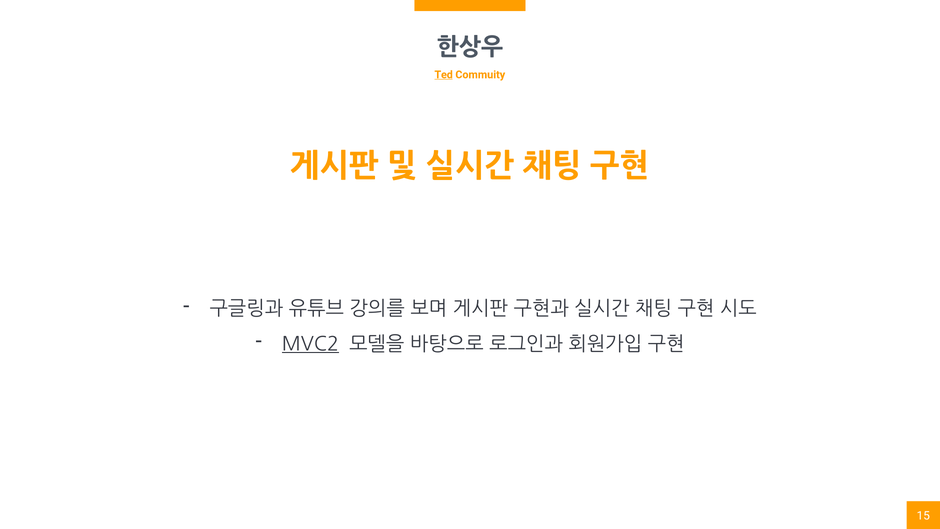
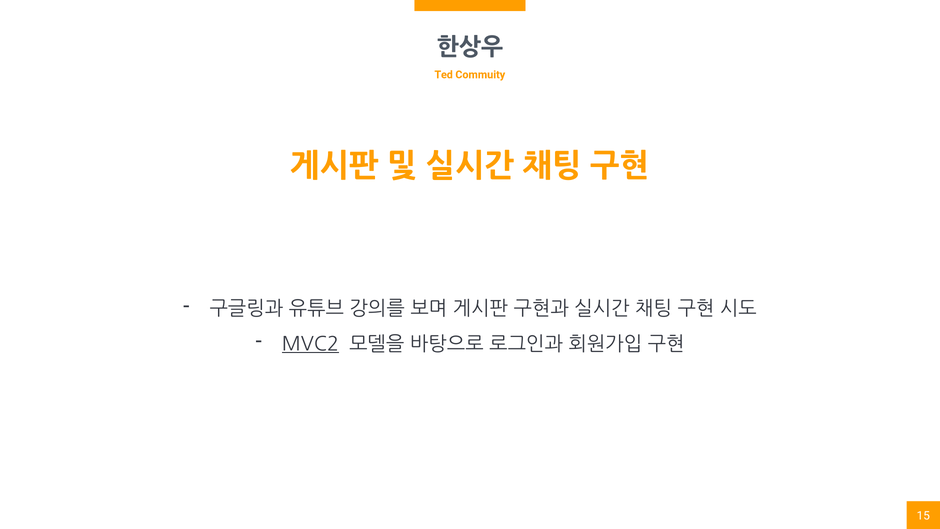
Ted underline: present -> none
